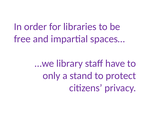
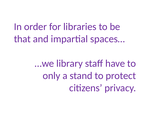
free: free -> that
